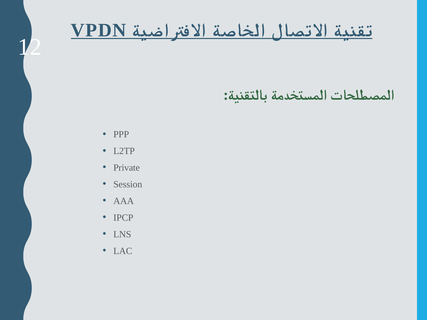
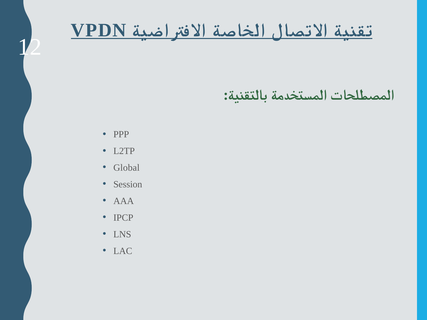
Private: Private -> Global
